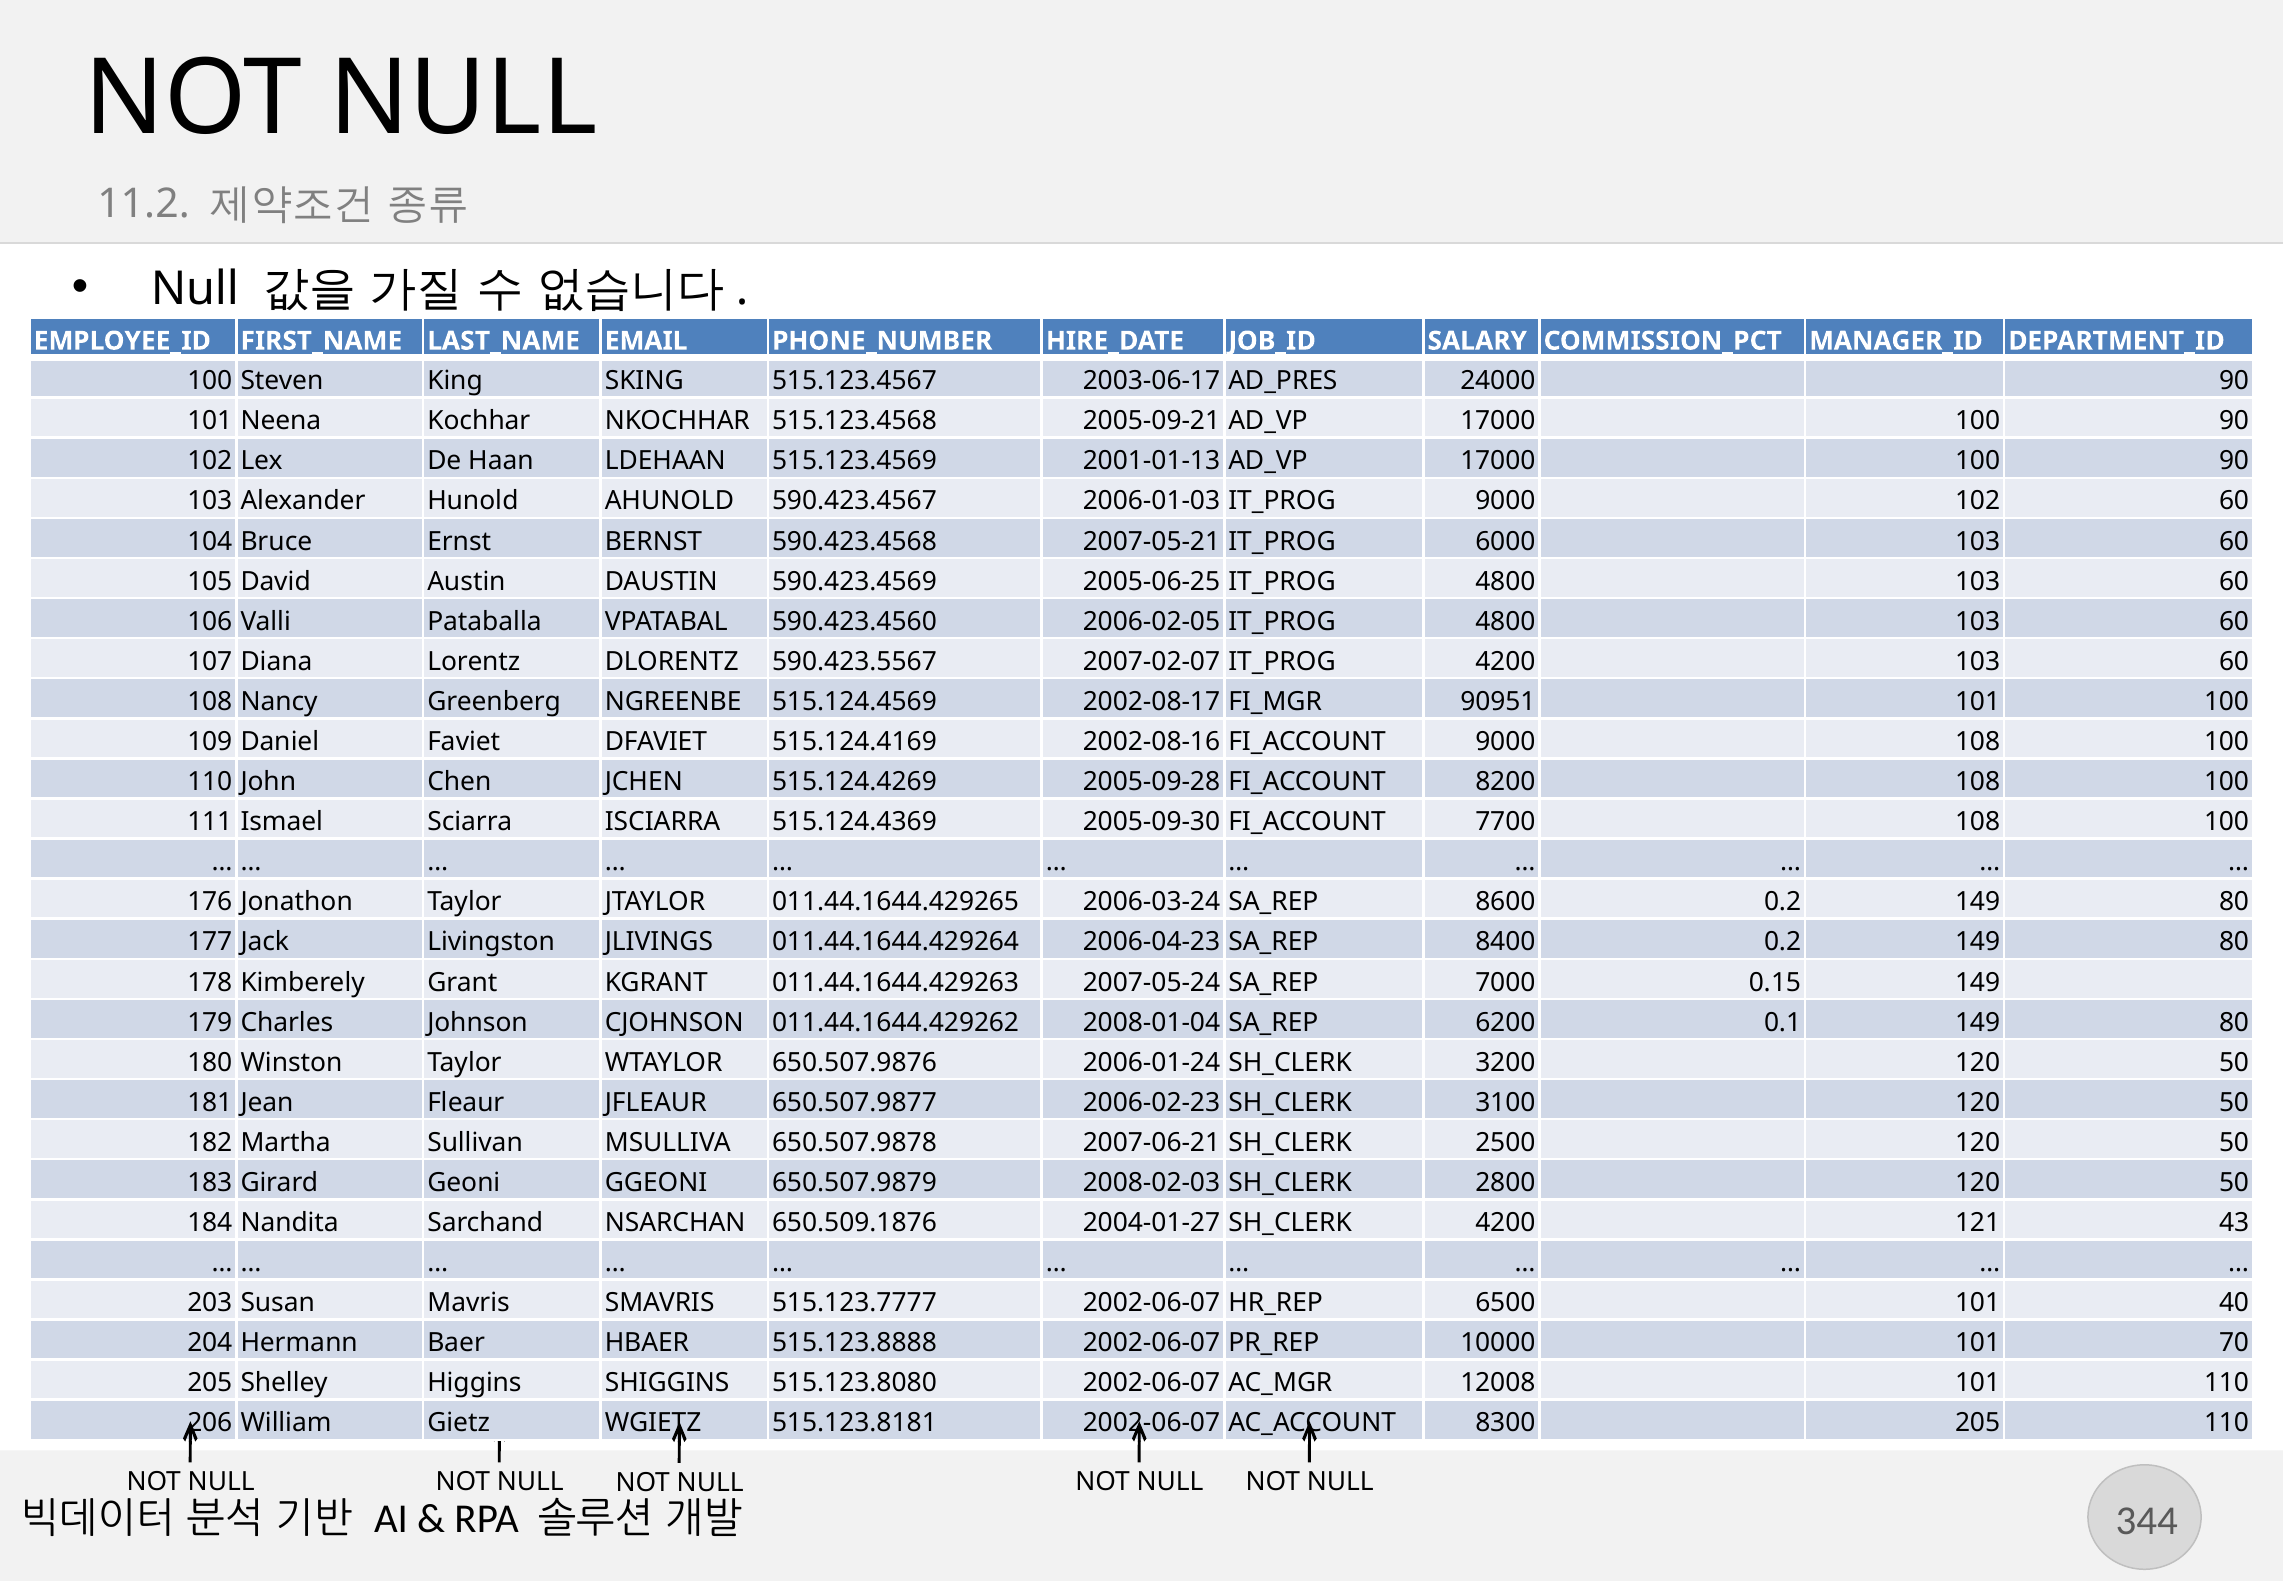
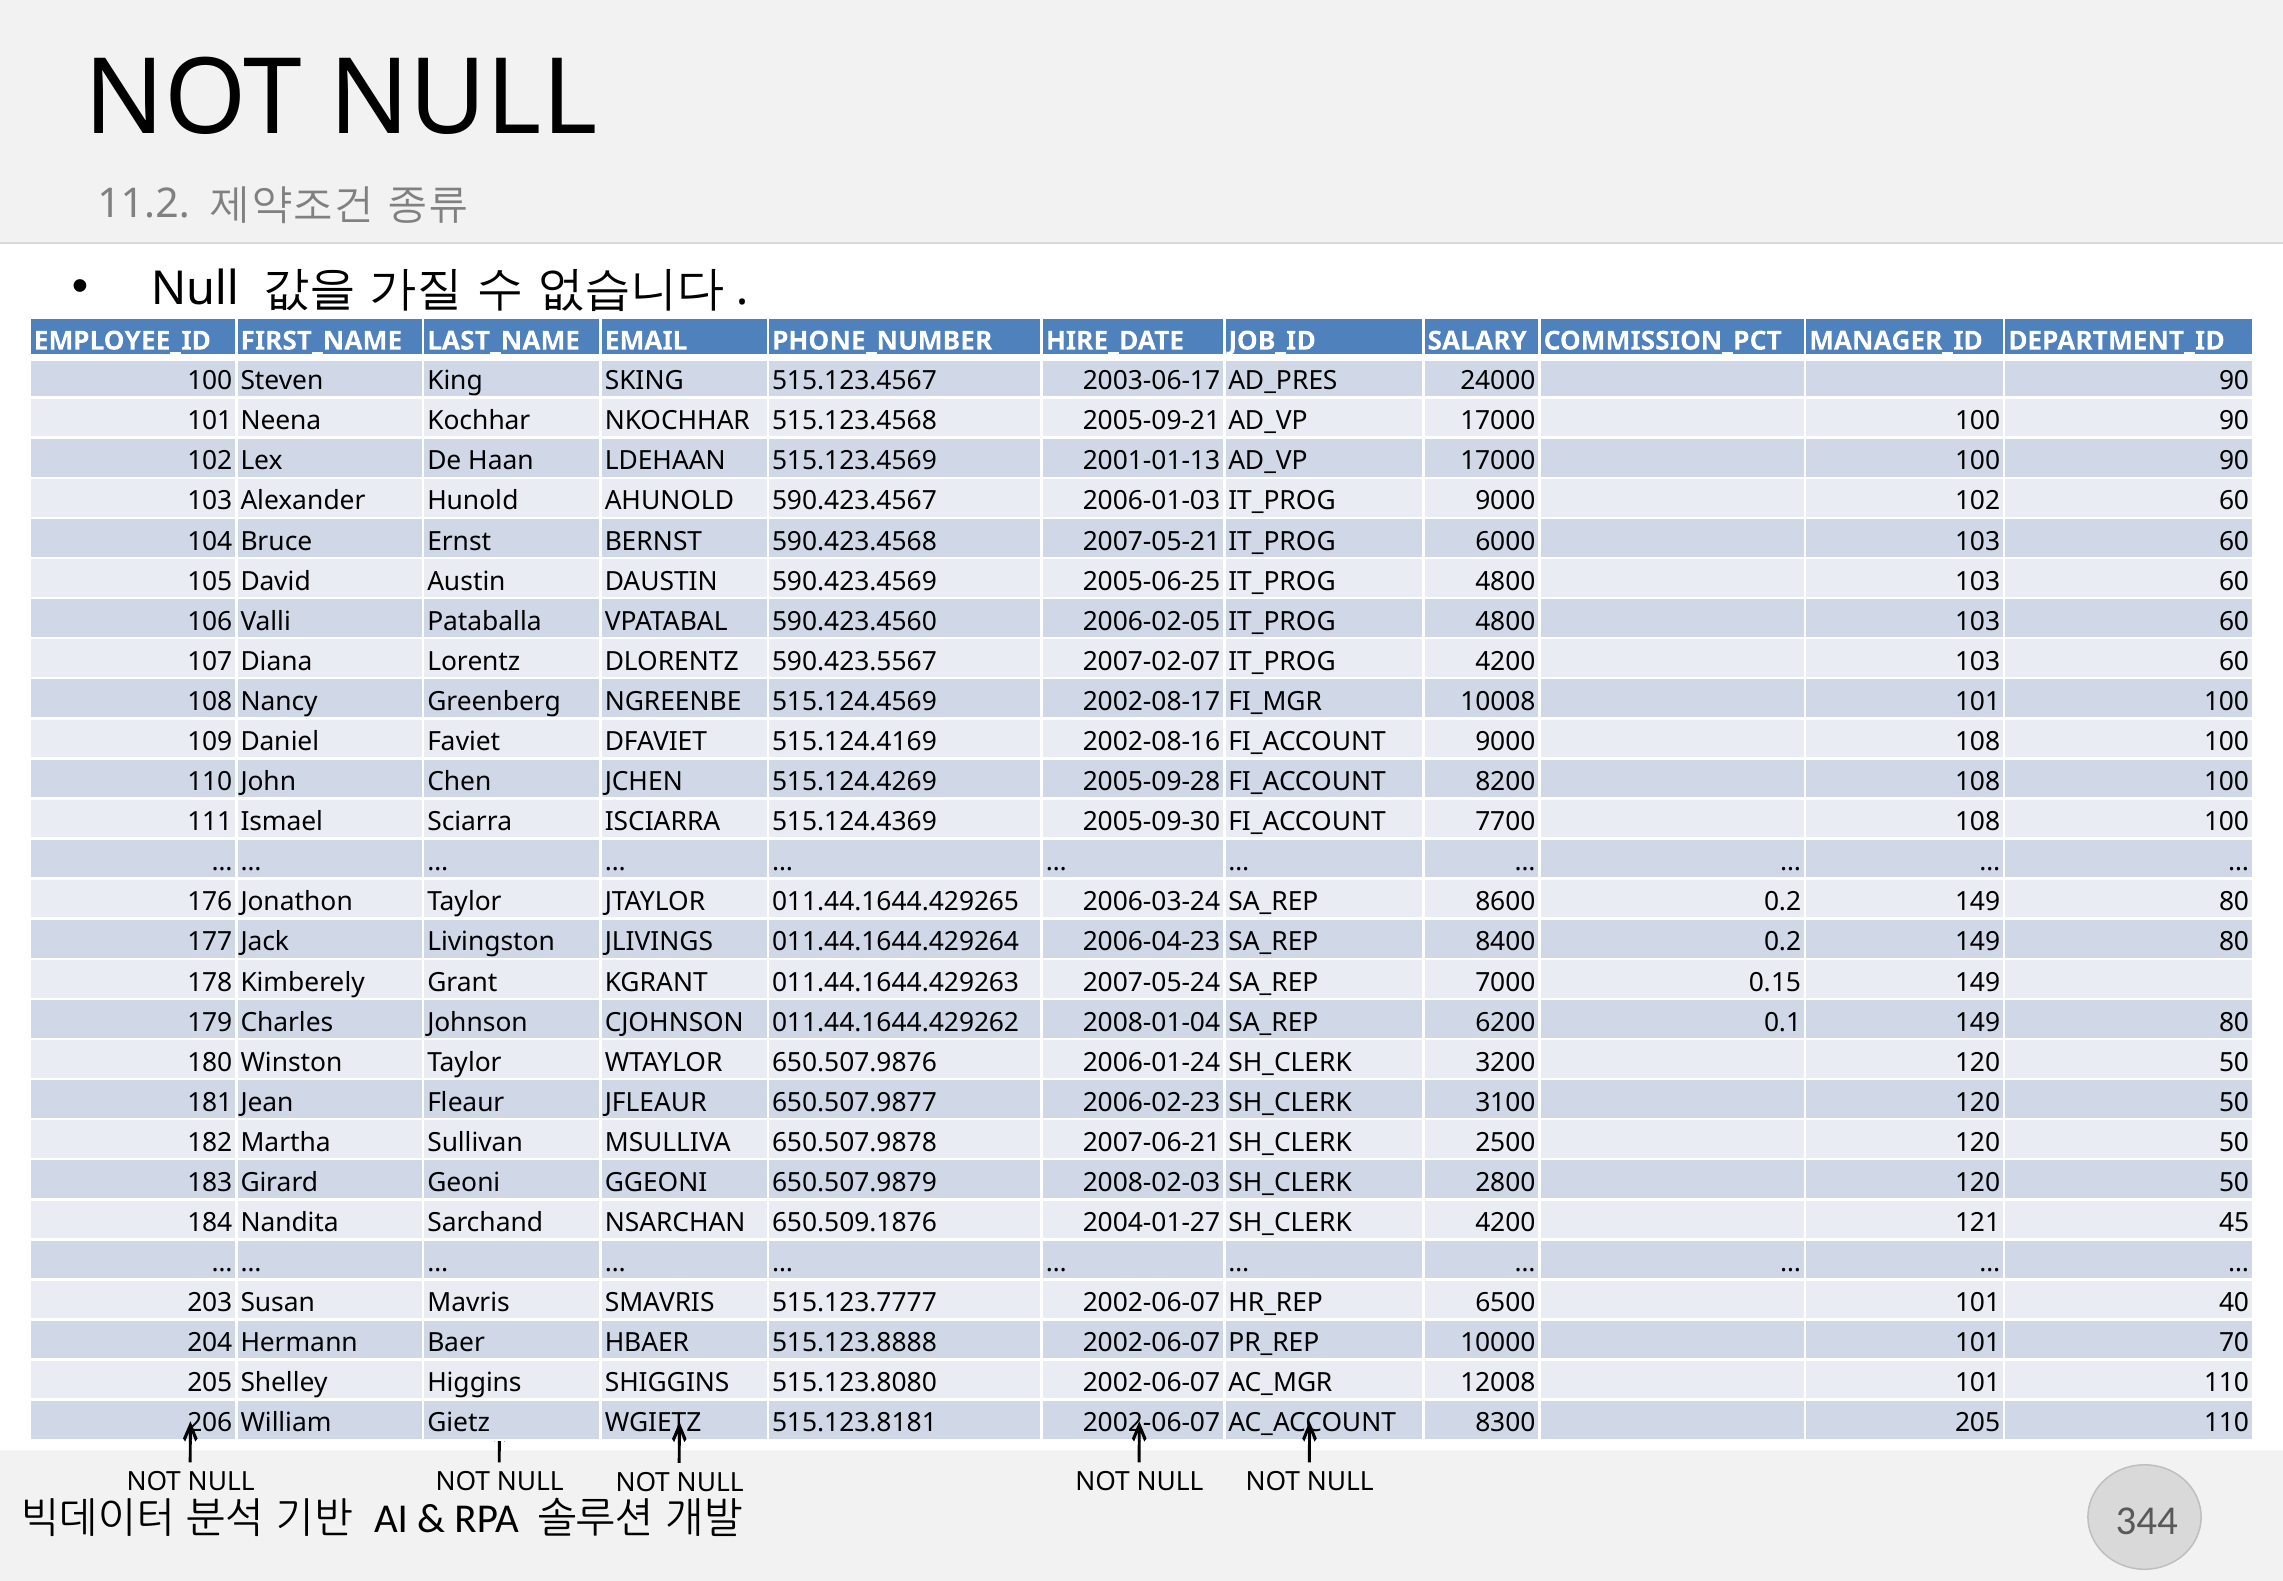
90951: 90951 -> 10008
43: 43 -> 45
